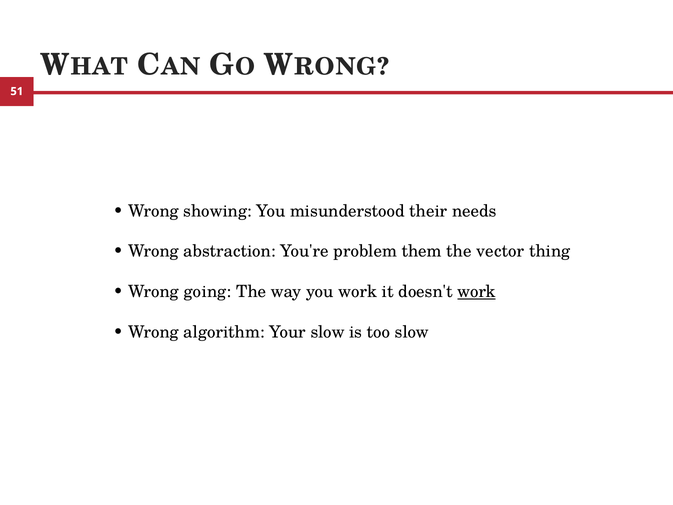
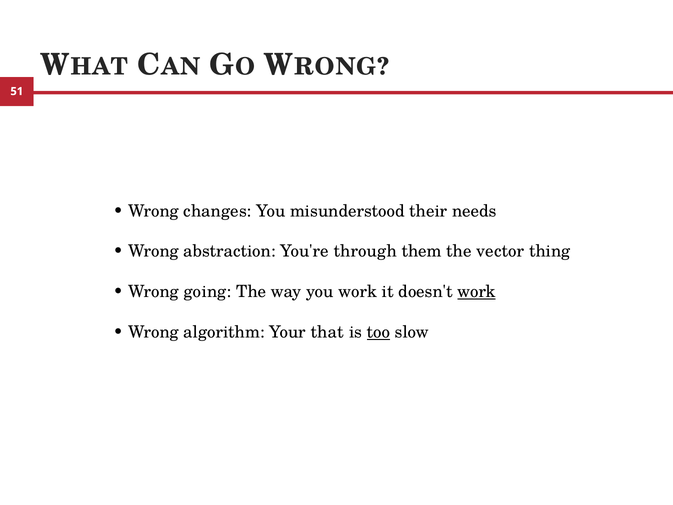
showing: showing -> changes
problem: problem -> through
Your slow: slow -> that
too underline: none -> present
